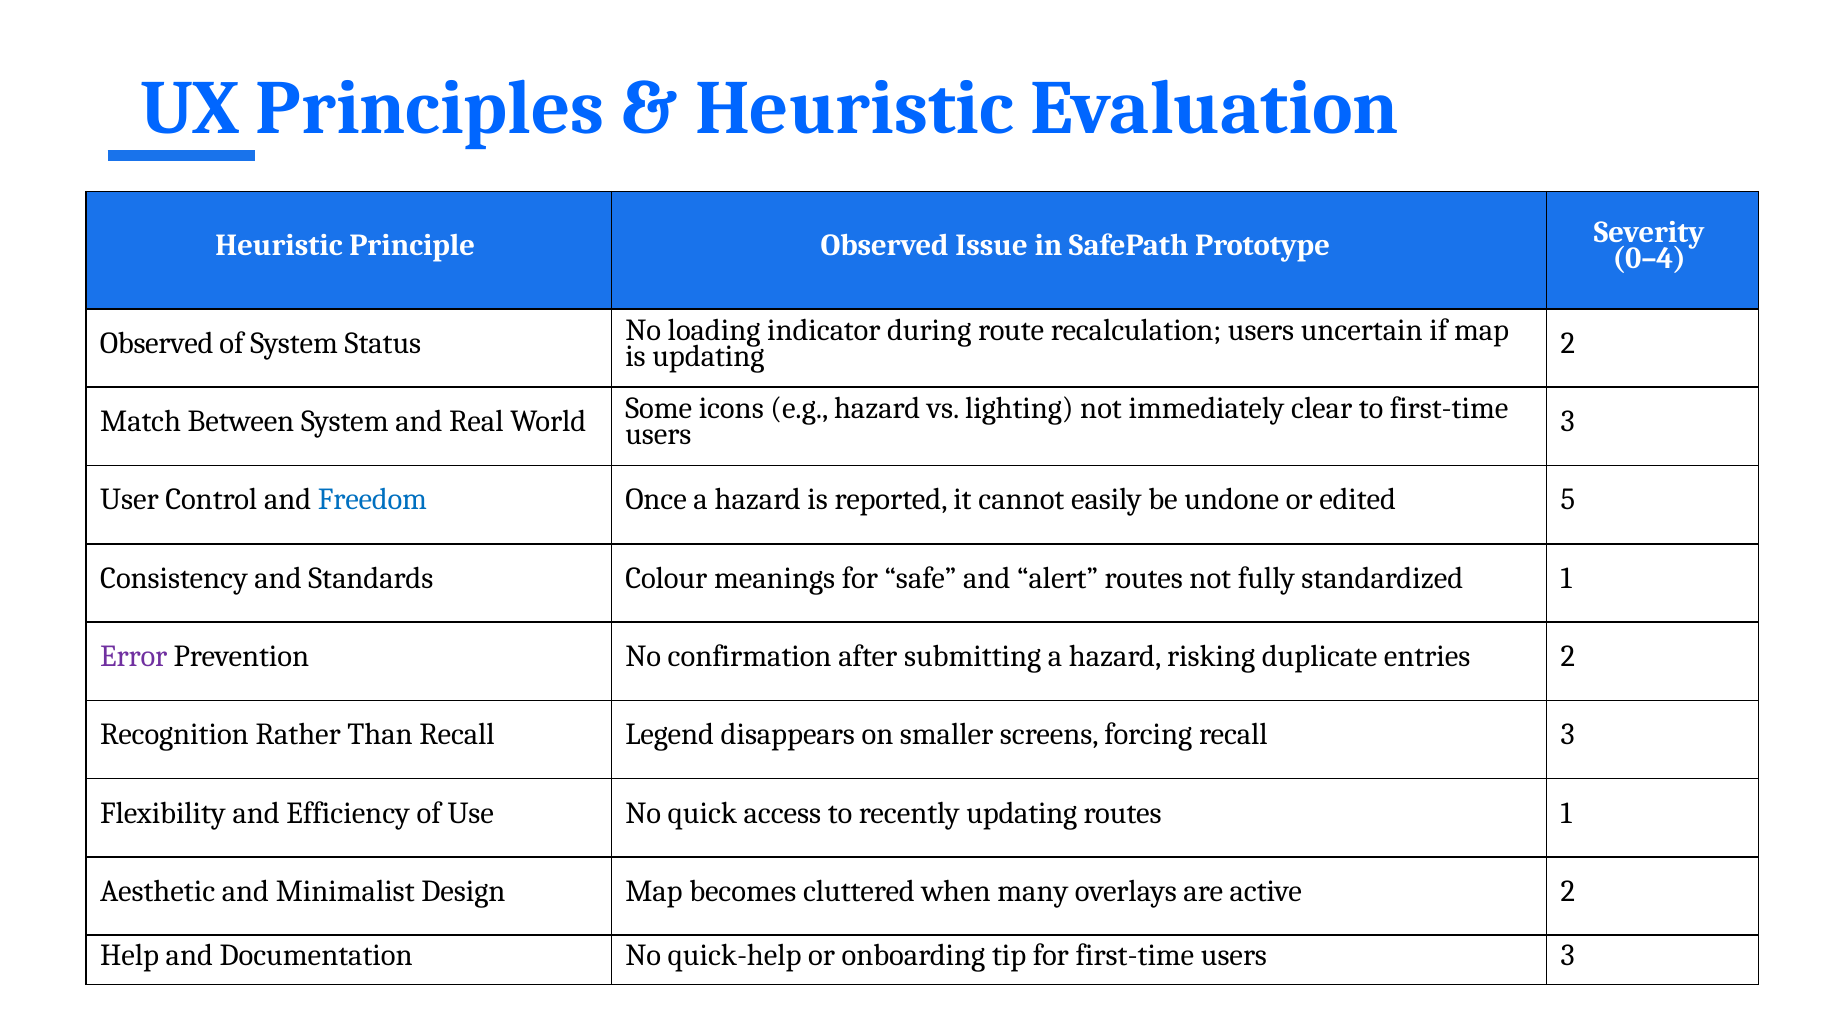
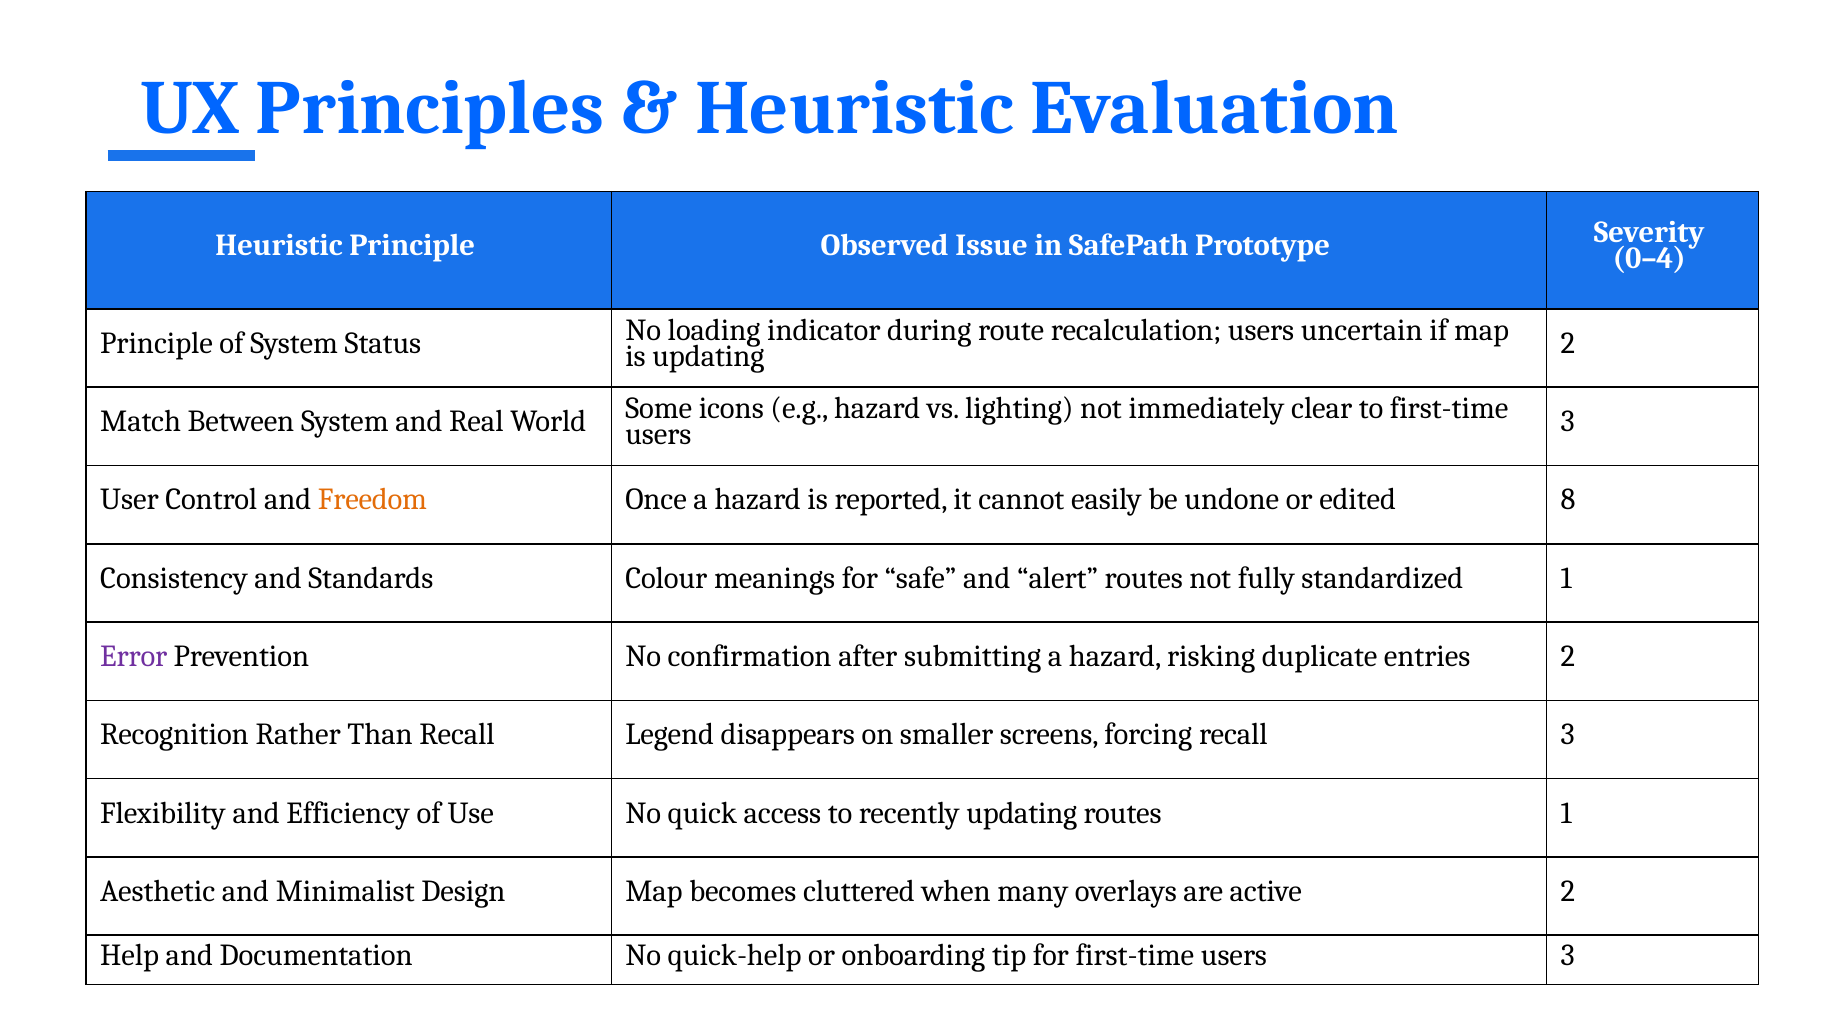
Observed at (157, 343): Observed -> Principle
Freedom colour: blue -> orange
5: 5 -> 8
